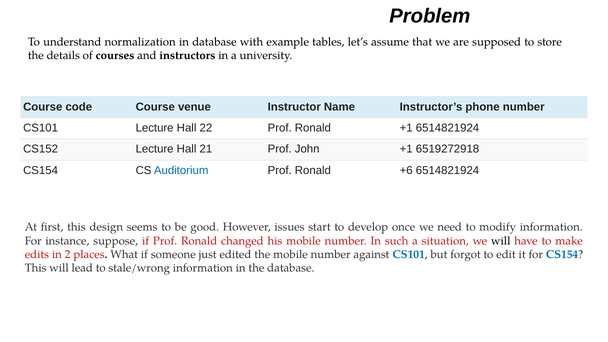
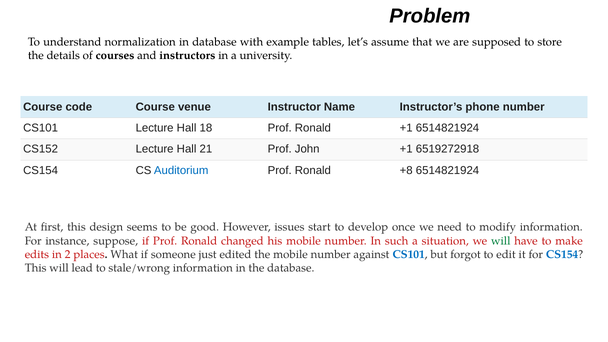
22: 22 -> 18
+6: +6 -> +8
will at (501, 241) colour: black -> green
